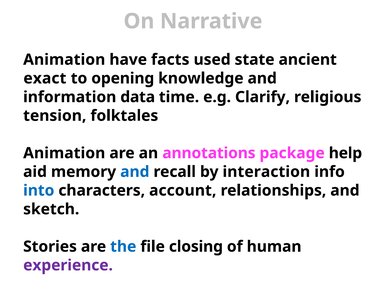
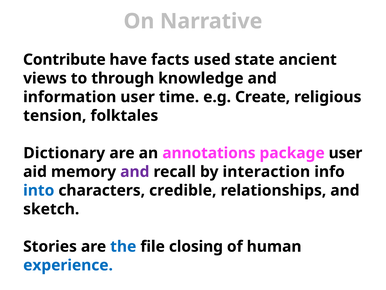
Animation at (64, 60): Animation -> Contribute
exact: exact -> views
opening: opening -> through
information data: data -> user
Clarify: Clarify -> Create
Animation at (64, 153): Animation -> Dictionary
package help: help -> user
and at (135, 171) colour: blue -> purple
account: account -> credible
experience colour: purple -> blue
